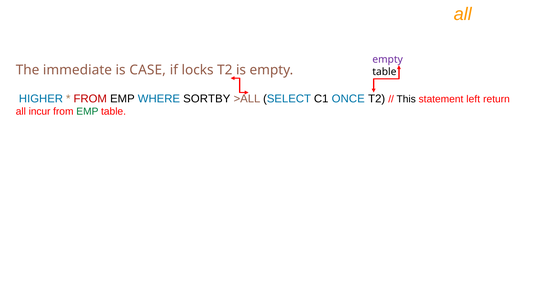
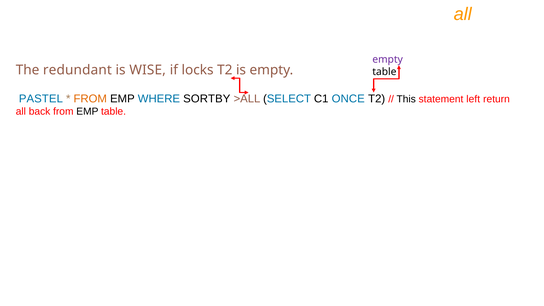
immediate: immediate -> redundant
CASE: CASE -> WISE
HIGHER: HIGHER -> PASTEL
FROM at (90, 99) colour: red -> orange
incur: incur -> back
EMP at (87, 111) colour: green -> black
